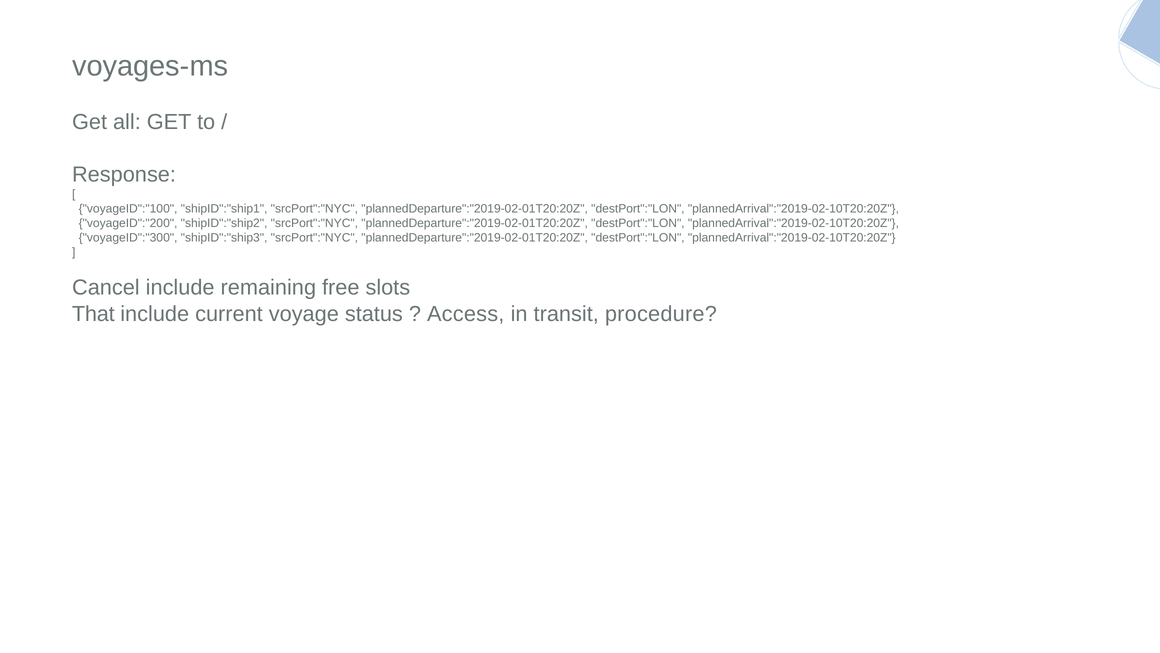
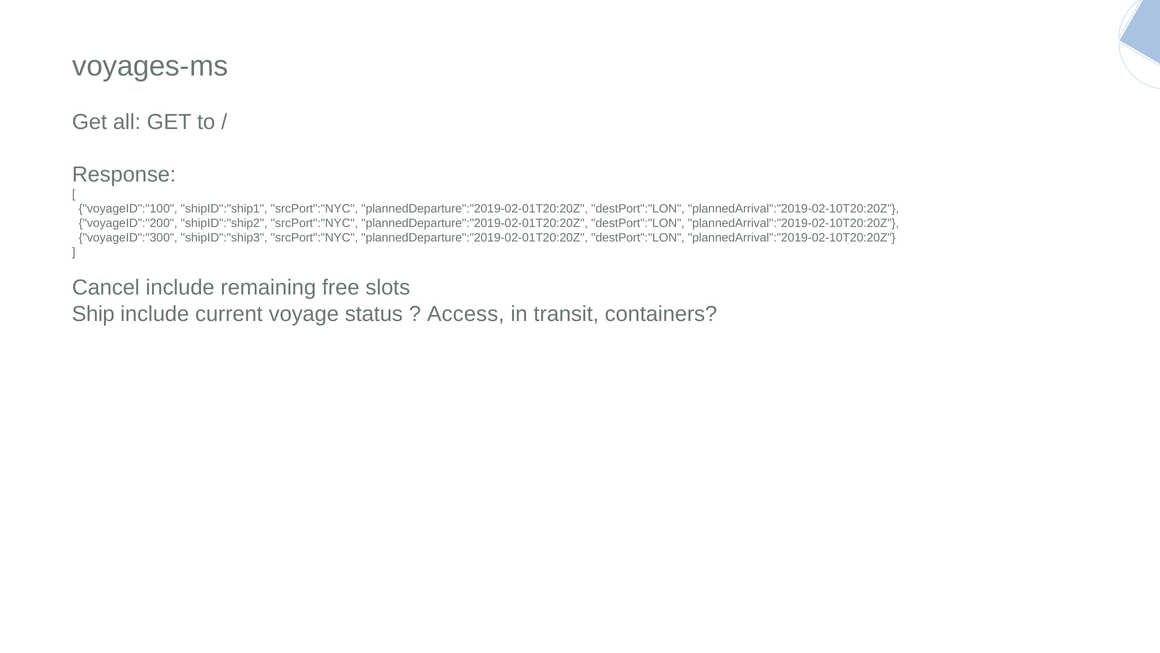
That: That -> Ship
procedure: procedure -> containers
